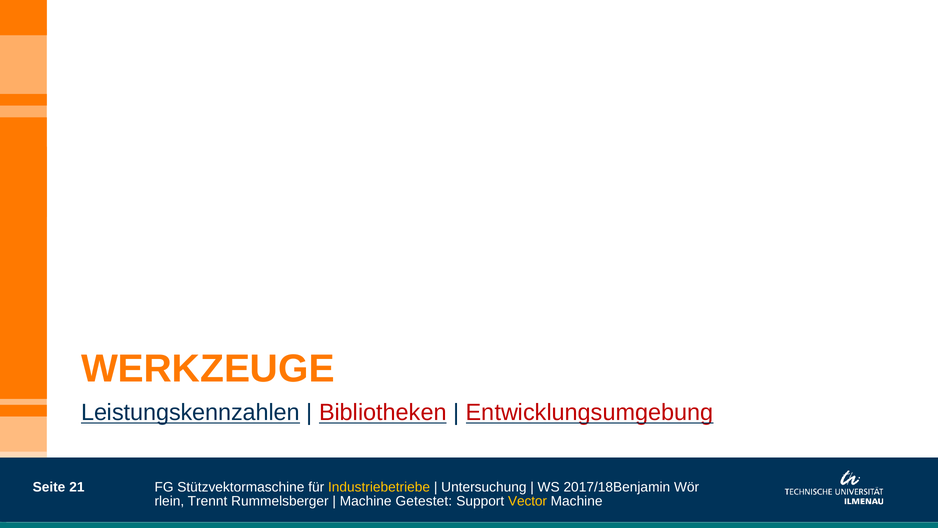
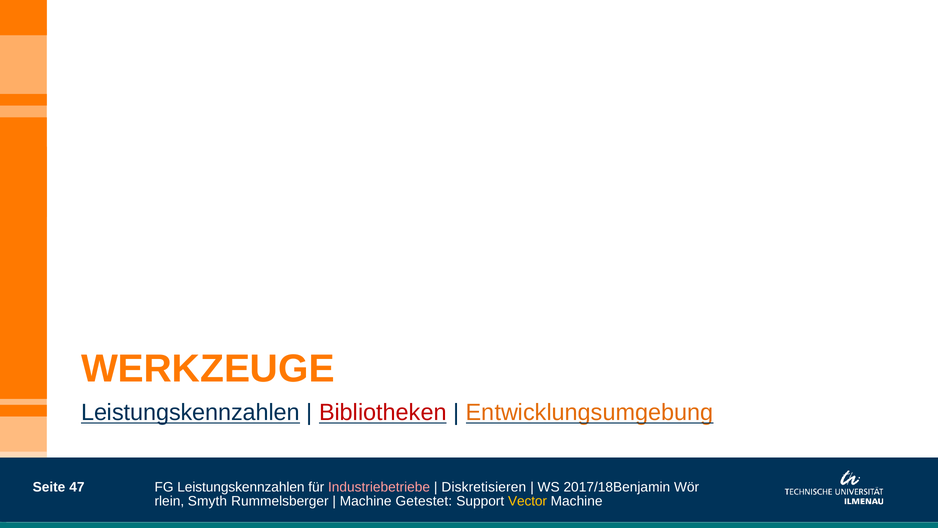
Entwicklungsumgebung colour: red -> orange
21: 21 -> 47
FG Stützvektormaschine: Stützvektormaschine -> Leistungskennzahlen
Industriebetriebe colour: yellow -> pink
Untersuchung: Untersuchung -> Diskretisieren
Trennt: Trennt -> Smyth
